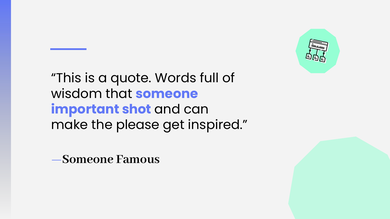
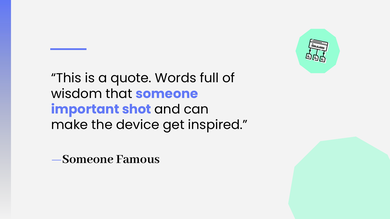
please: please -> device
